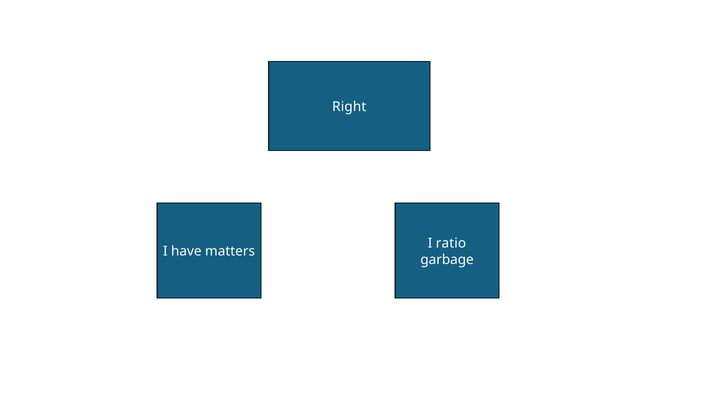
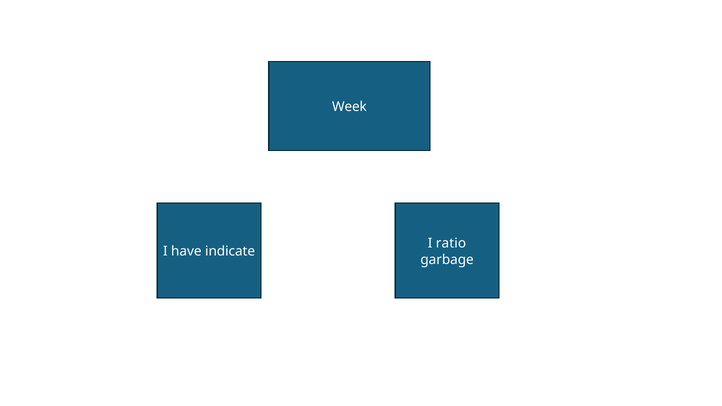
Right: Right -> Week
matters: matters -> indicate
